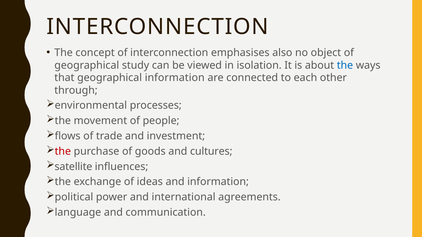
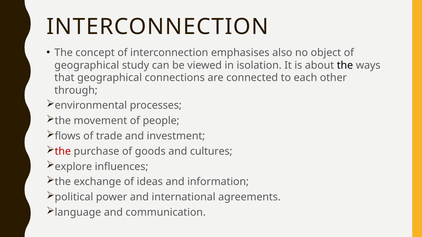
the at (345, 65) colour: blue -> black
geographical information: information -> connections
satellite: satellite -> explore
